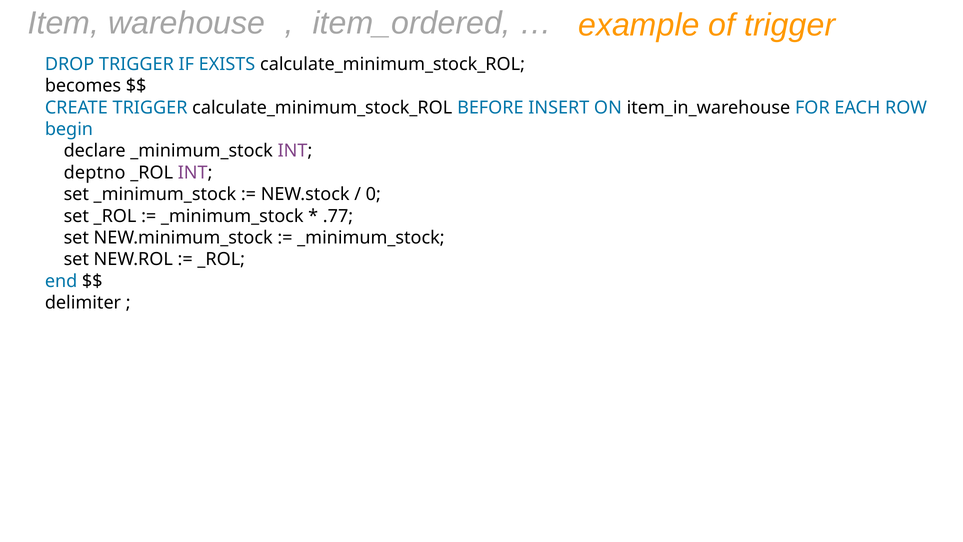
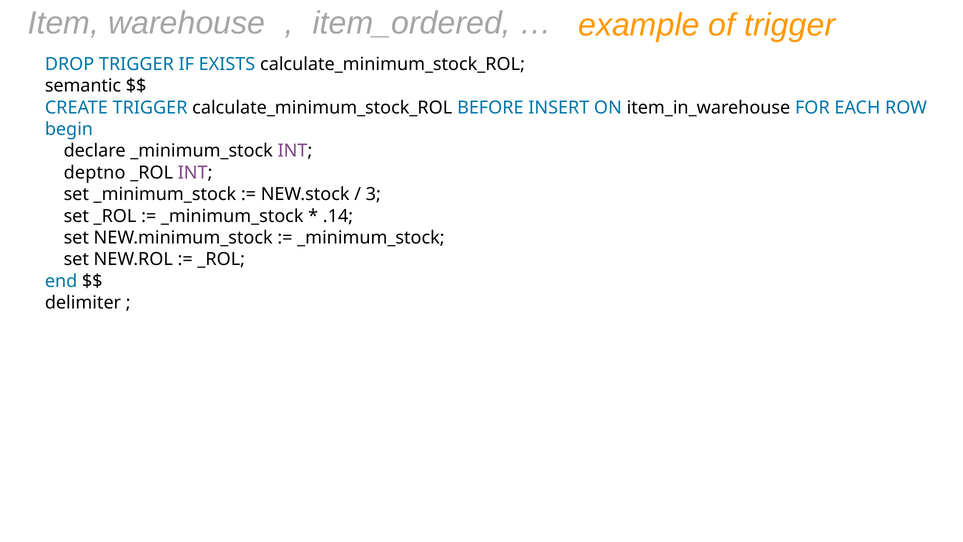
becomes: becomes -> semantic
0: 0 -> 3
.77: .77 -> .14
